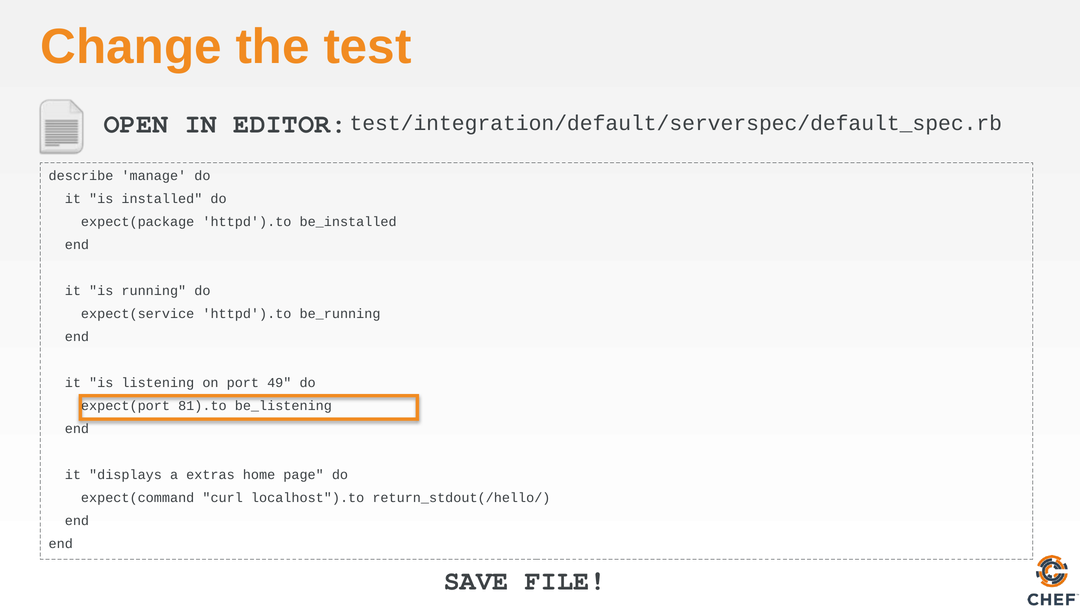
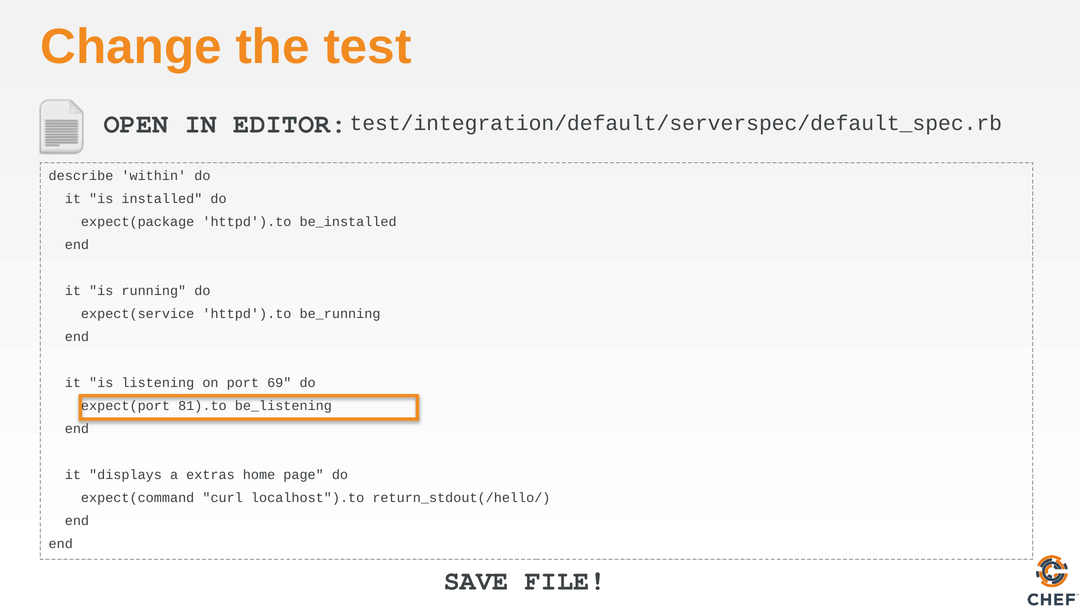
manage: manage -> within
49: 49 -> 69
